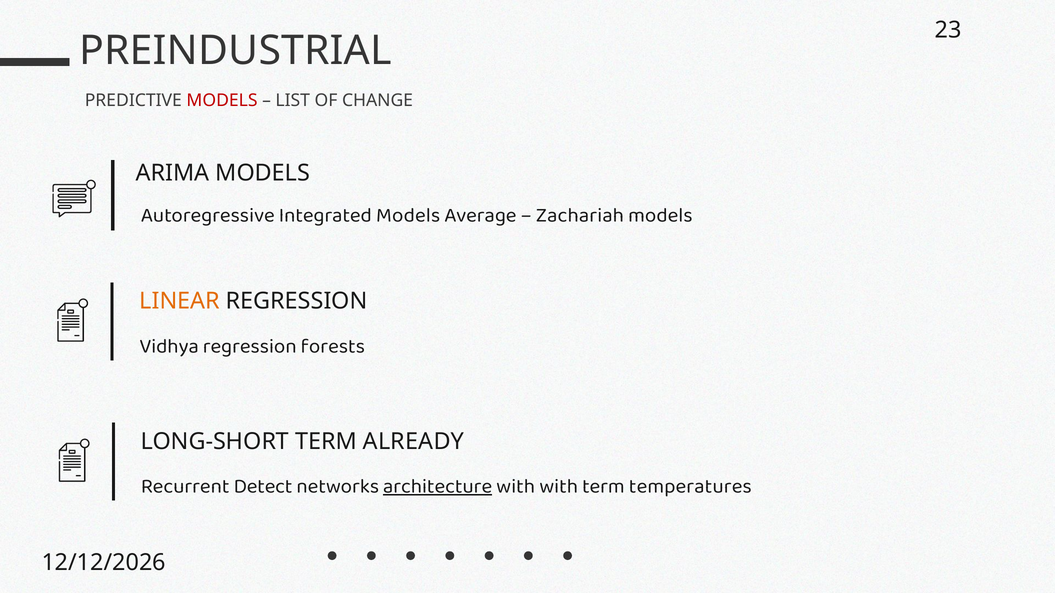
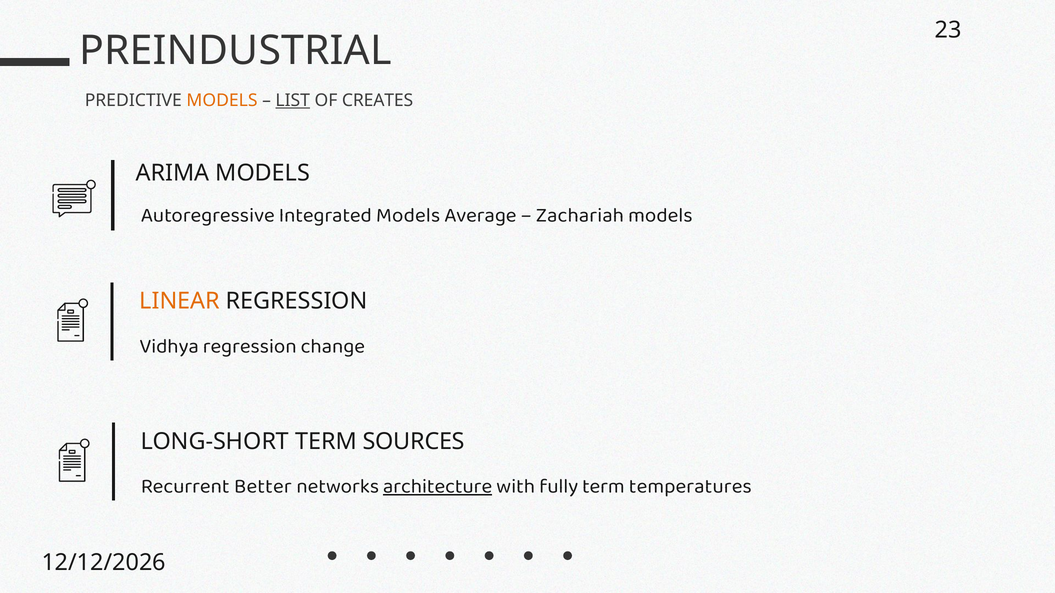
MODELS at (222, 100) colour: red -> orange
LIST underline: none -> present
CHANGE: CHANGE -> CREATES
forests: forests -> change
ALREADY: ALREADY -> SOURCES
Detect: Detect -> Better
with with: with -> fully
